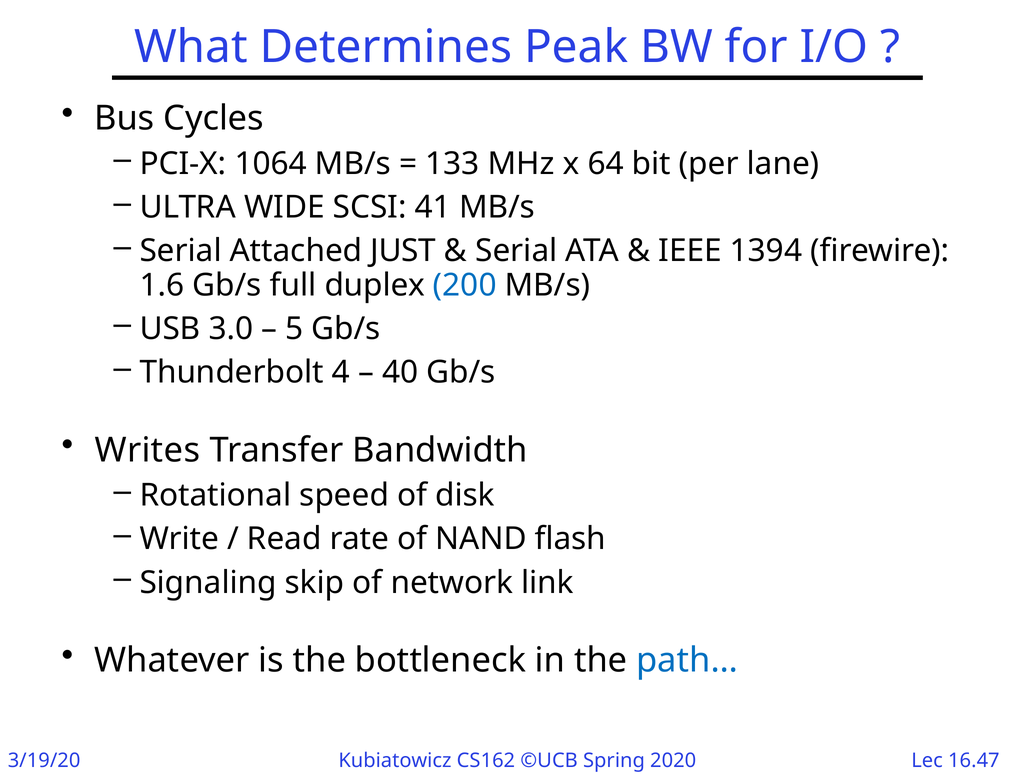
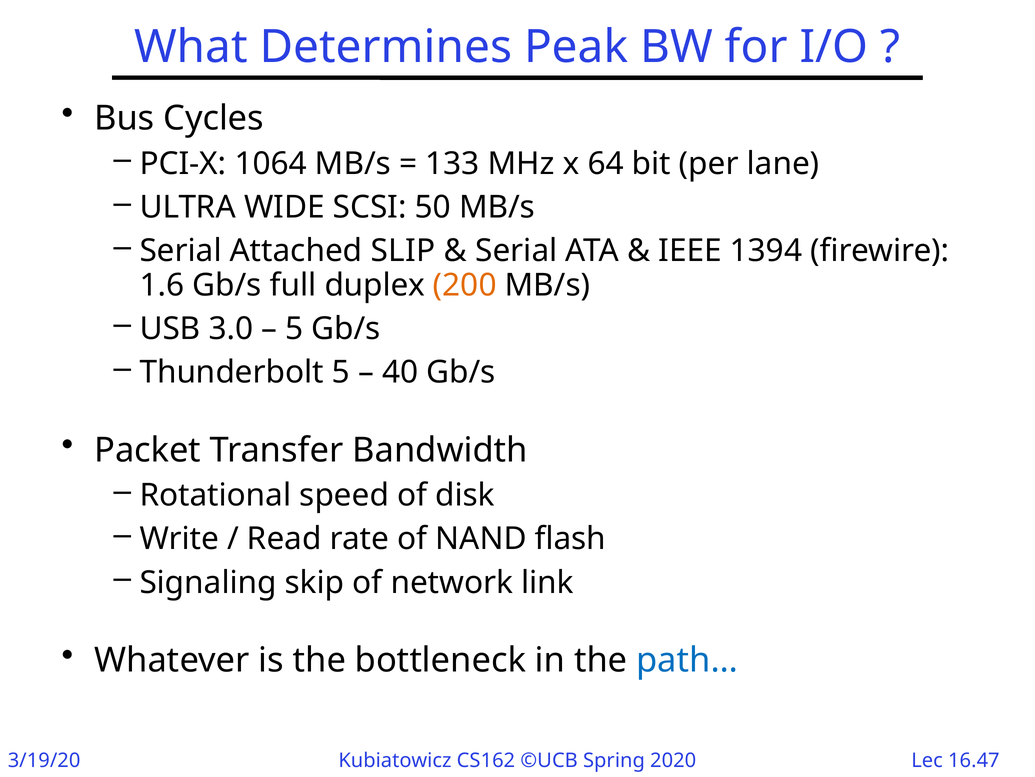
41: 41 -> 50
JUST: JUST -> SLIP
200 colour: blue -> orange
Thunderbolt 4: 4 -> 5
Writes: Writes -> Packet
